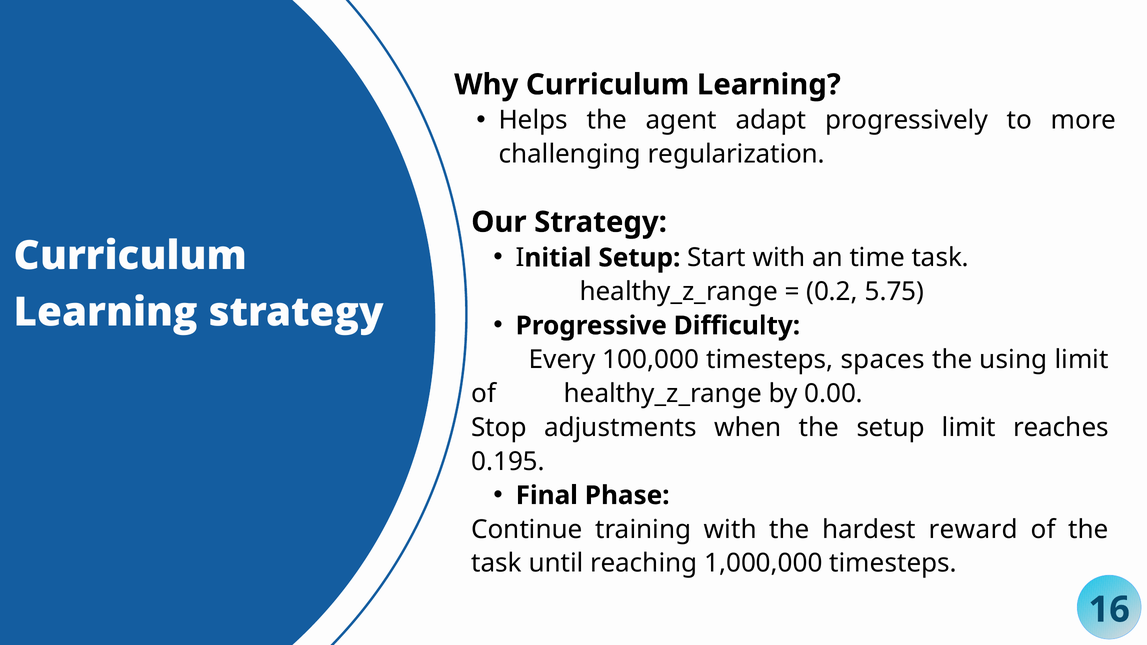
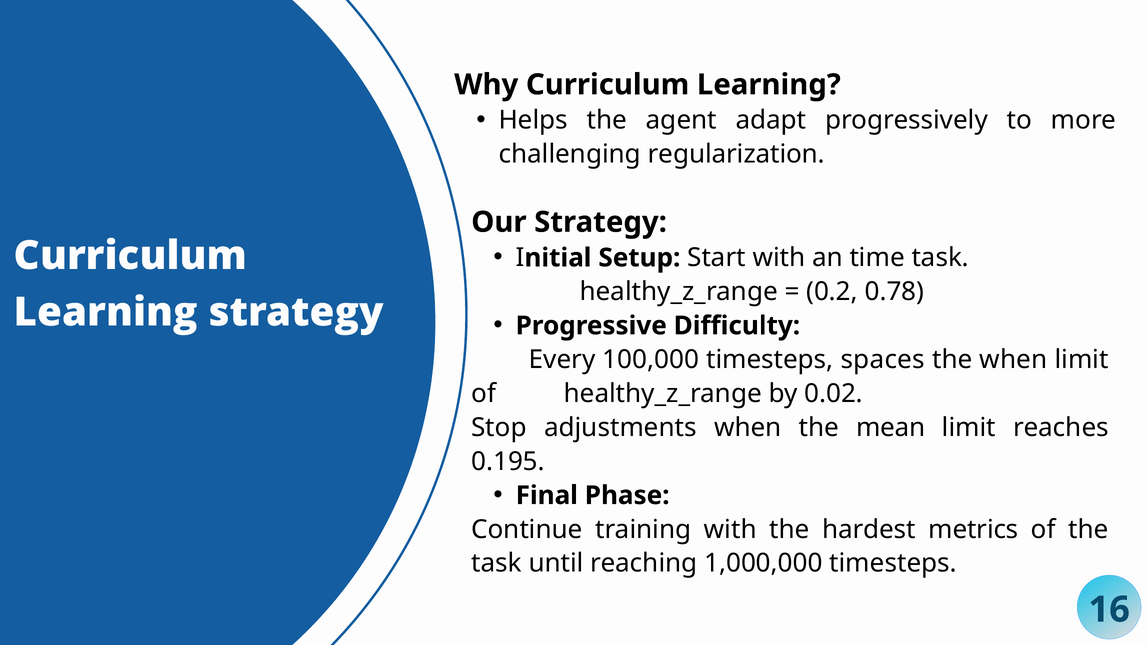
5.75: 5.75 -> 0.78
the using: using -> when
0.00: 0.00 -> 0.02
the setup: setup -> mean
reward: reward -> metrics
